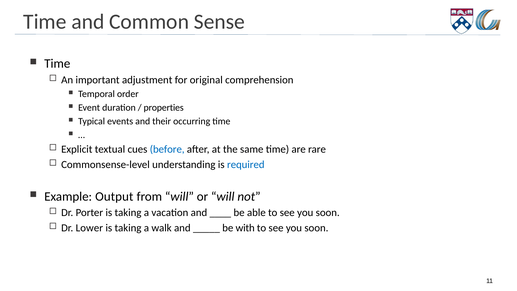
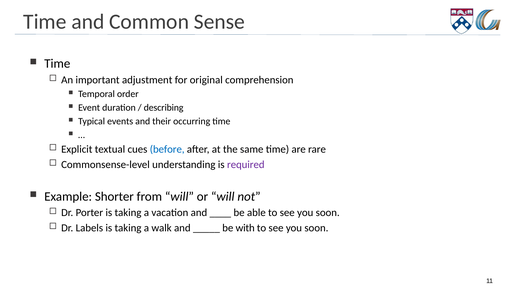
properties: properties -> describing
required colour: blue -> purple
Output: Output -> Shorter
Lower: Lower -> Labels
